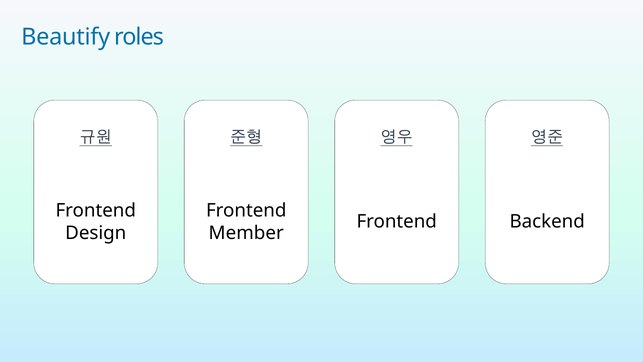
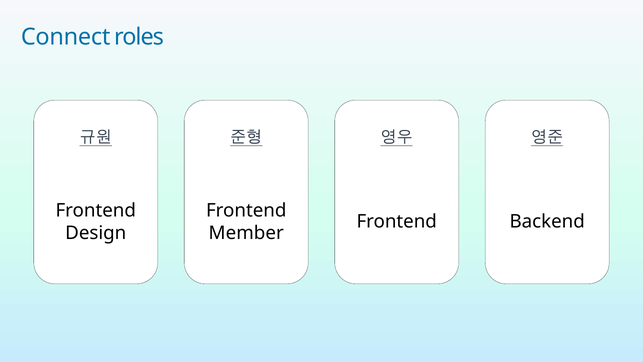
Beautify: Beautify -> Connect
